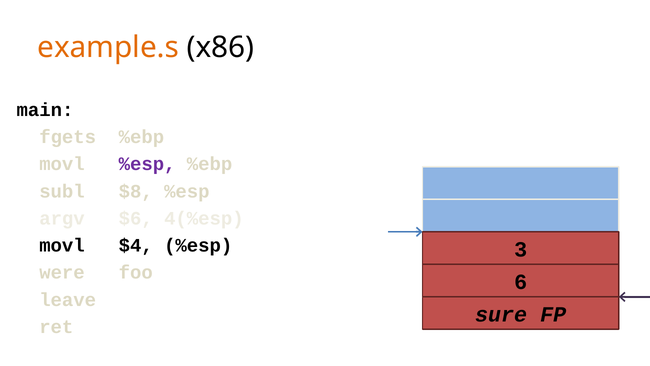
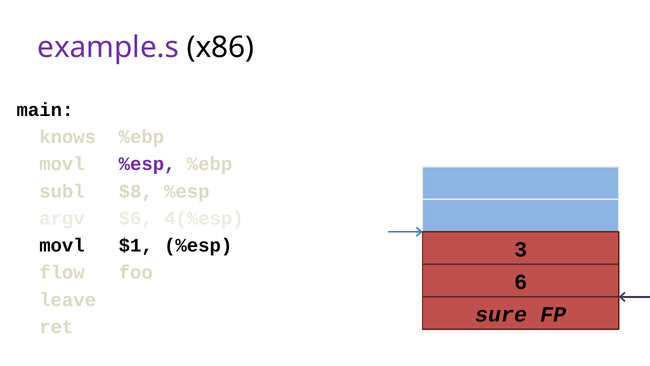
example.s colour: orange -> purple
fgets: fgets -> knows
$4: $4 -> $1
were: were -> flow
